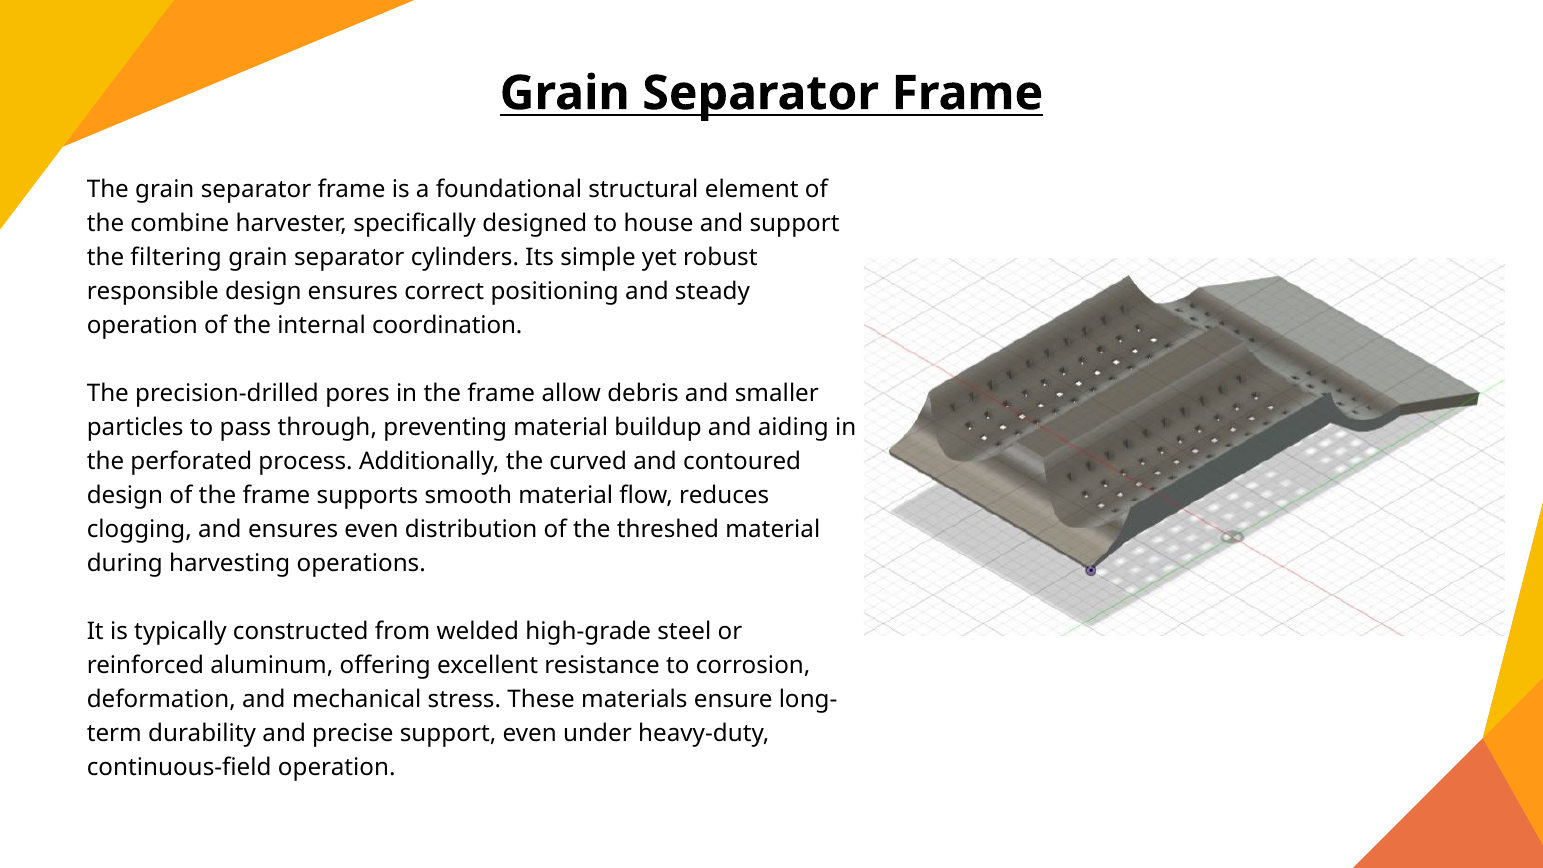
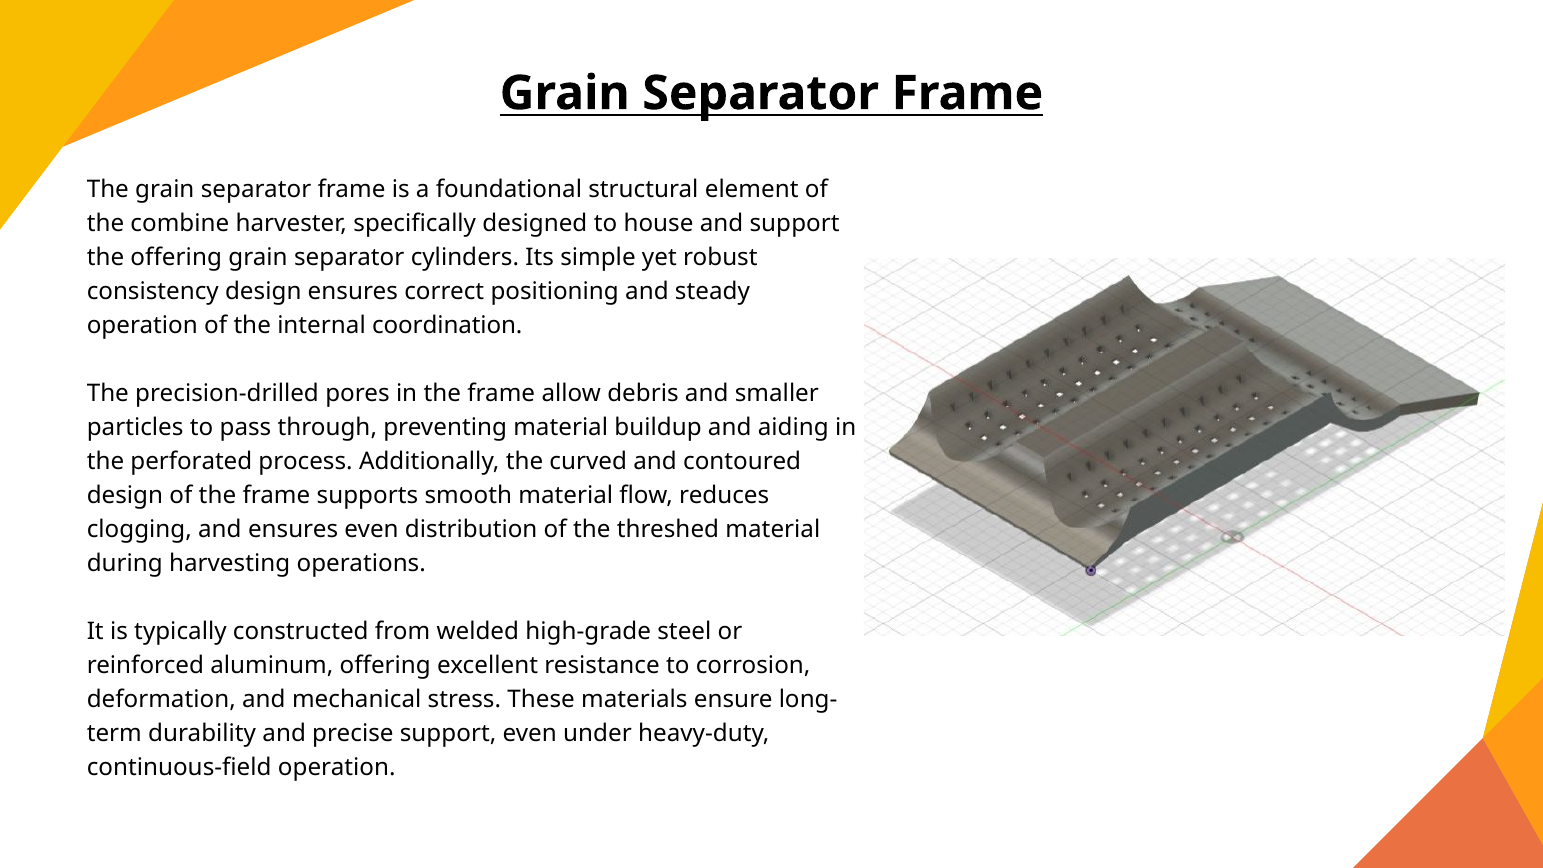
the filtering: filtering -> offering
responsible: responsible -> consistency
